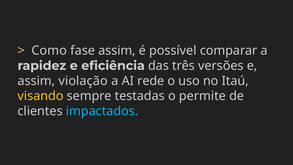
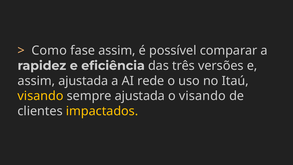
assim violação: violação -> ajustada
sempre testadas: testadas -> ajustada
o permite: permite -> visando
impactados colour: light blue -> yellow
